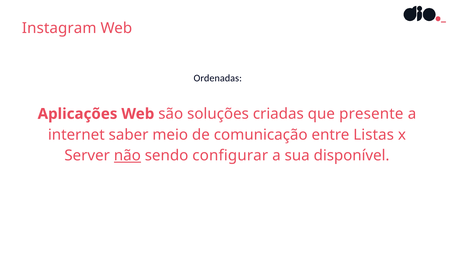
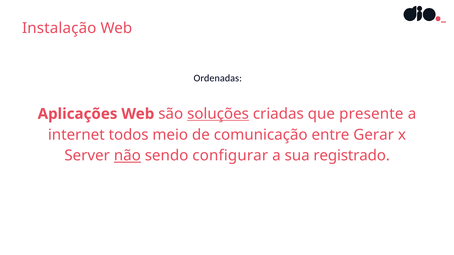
Instagram: Instagram -> Instalação
soluções underline: none -> present
saber: saber -> todos
Listas: Listas -> Gerar
disponível: disponível -> registrado
